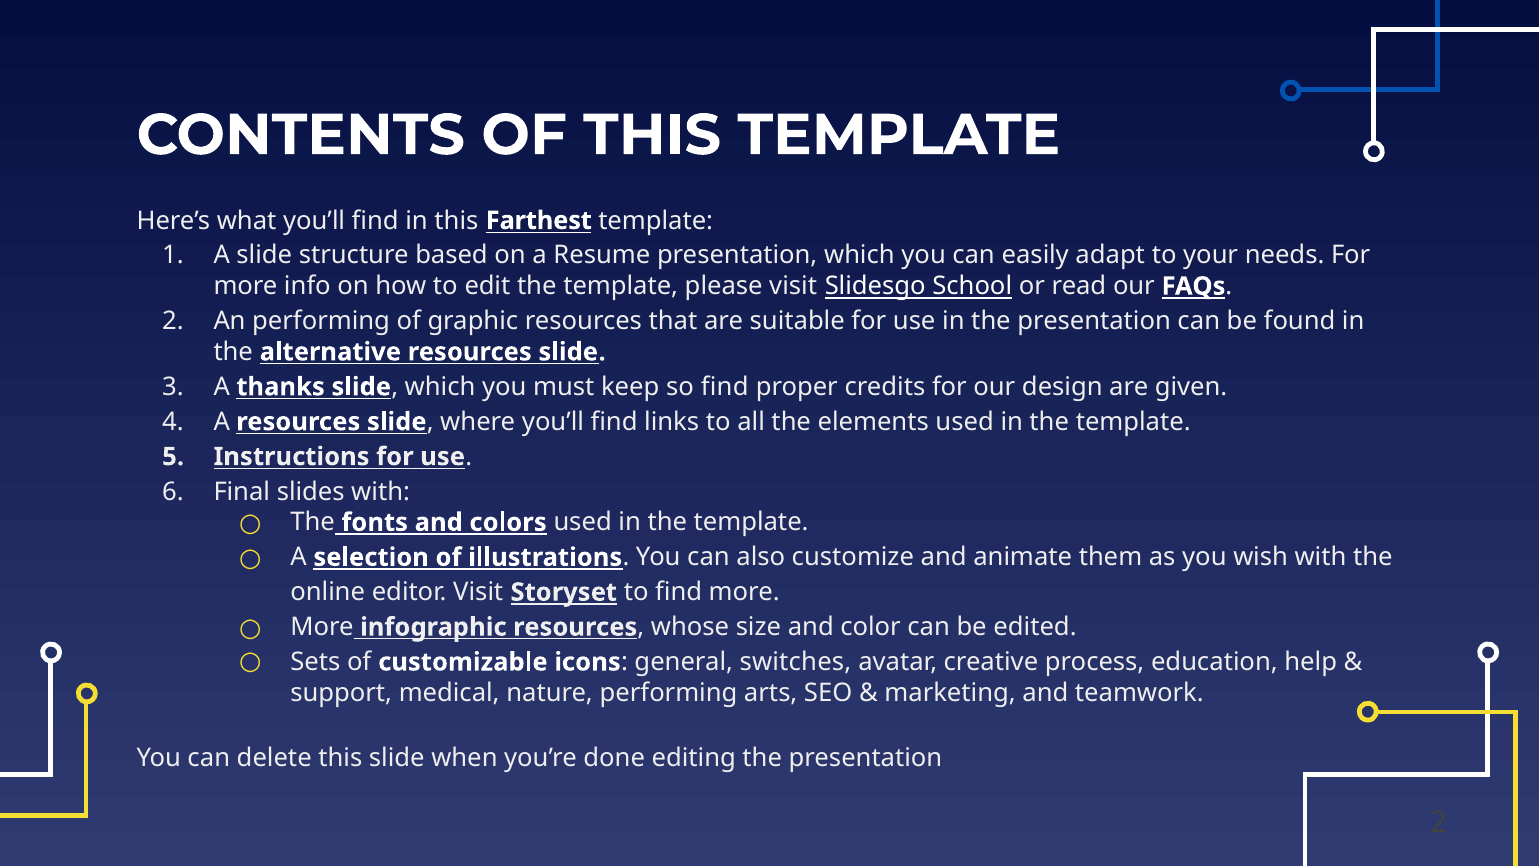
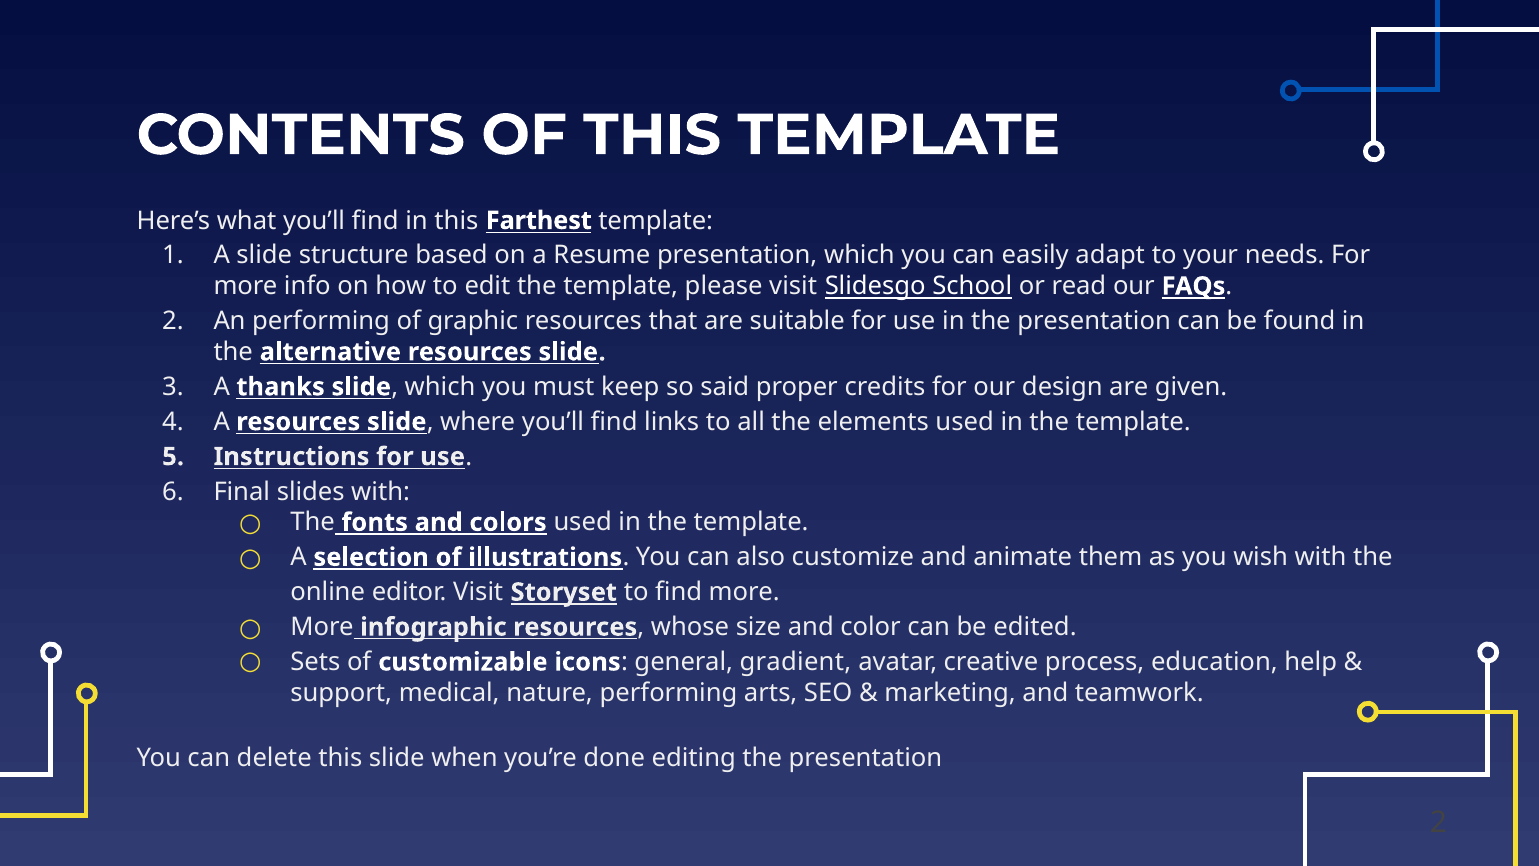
so find: find -> said
switches: switches -> gradient
